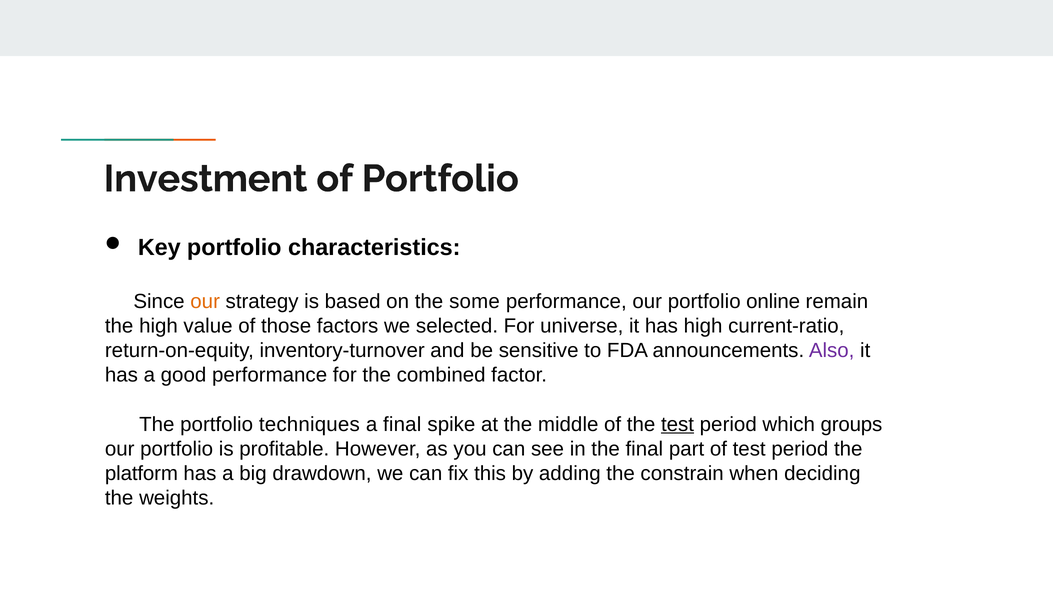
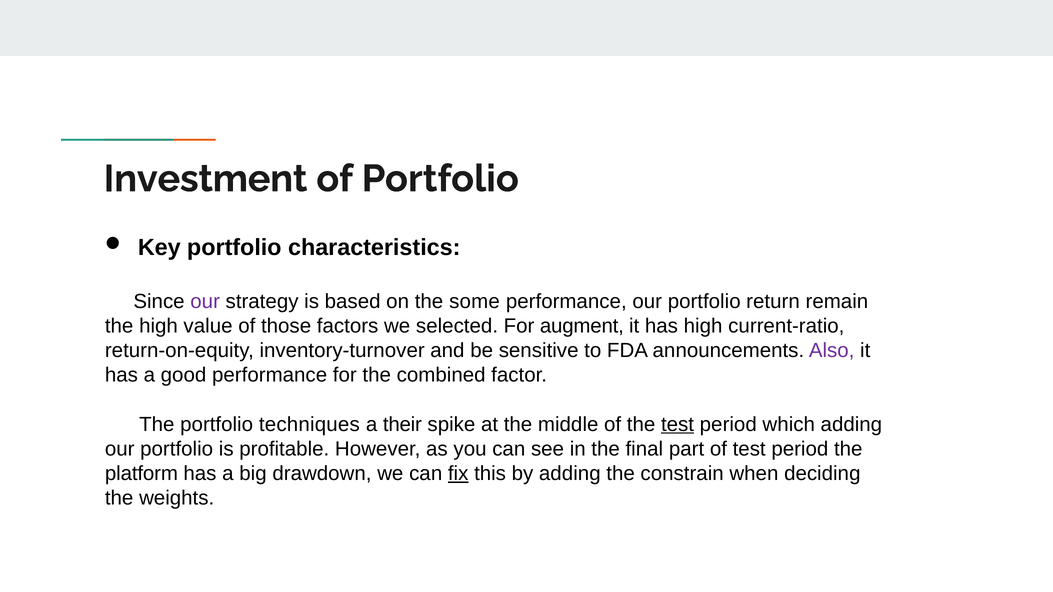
our at (205, 302) colour: orange -> purple
online: online -> return
universe: universe -> augment
a final: final -> their
which groups: groups -> adding
fix underline: none -> present
